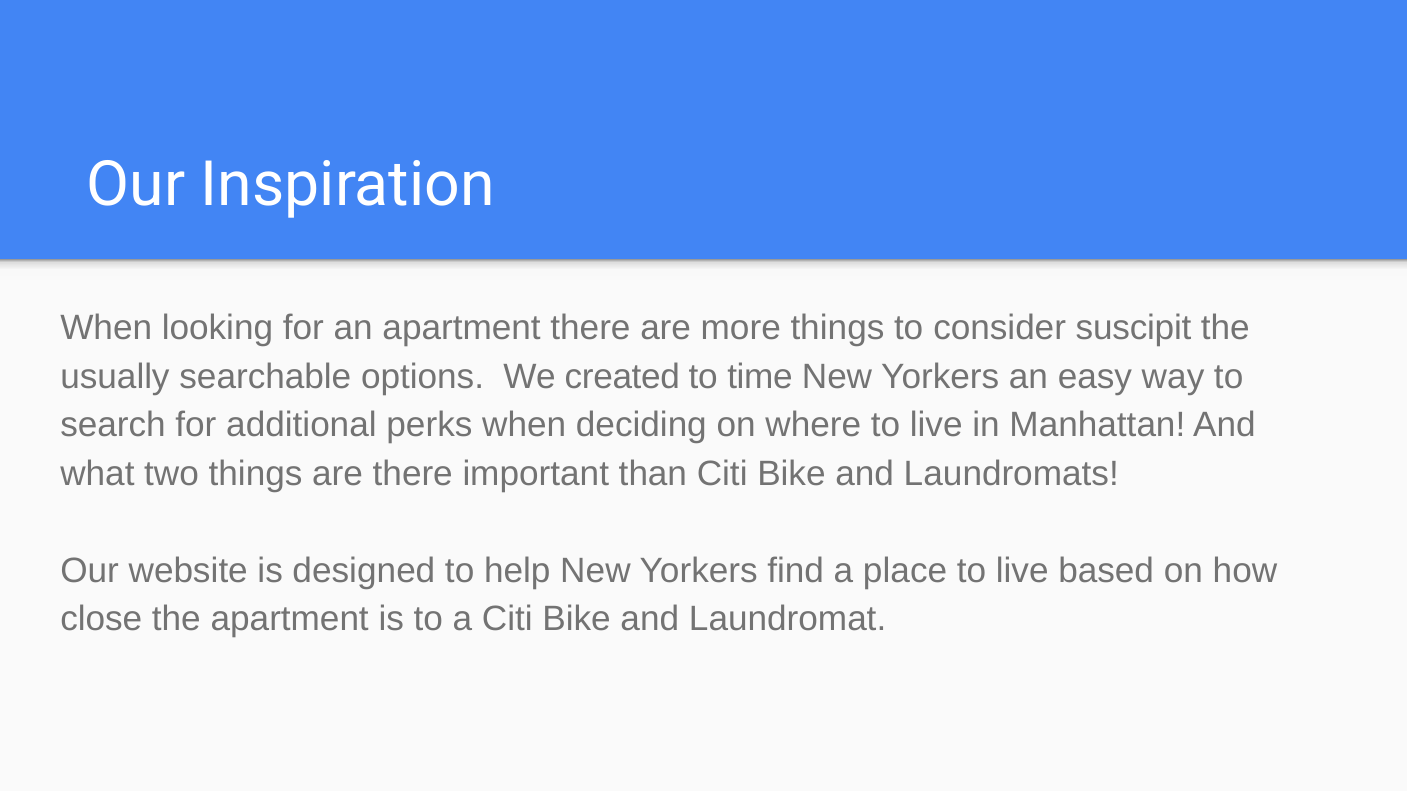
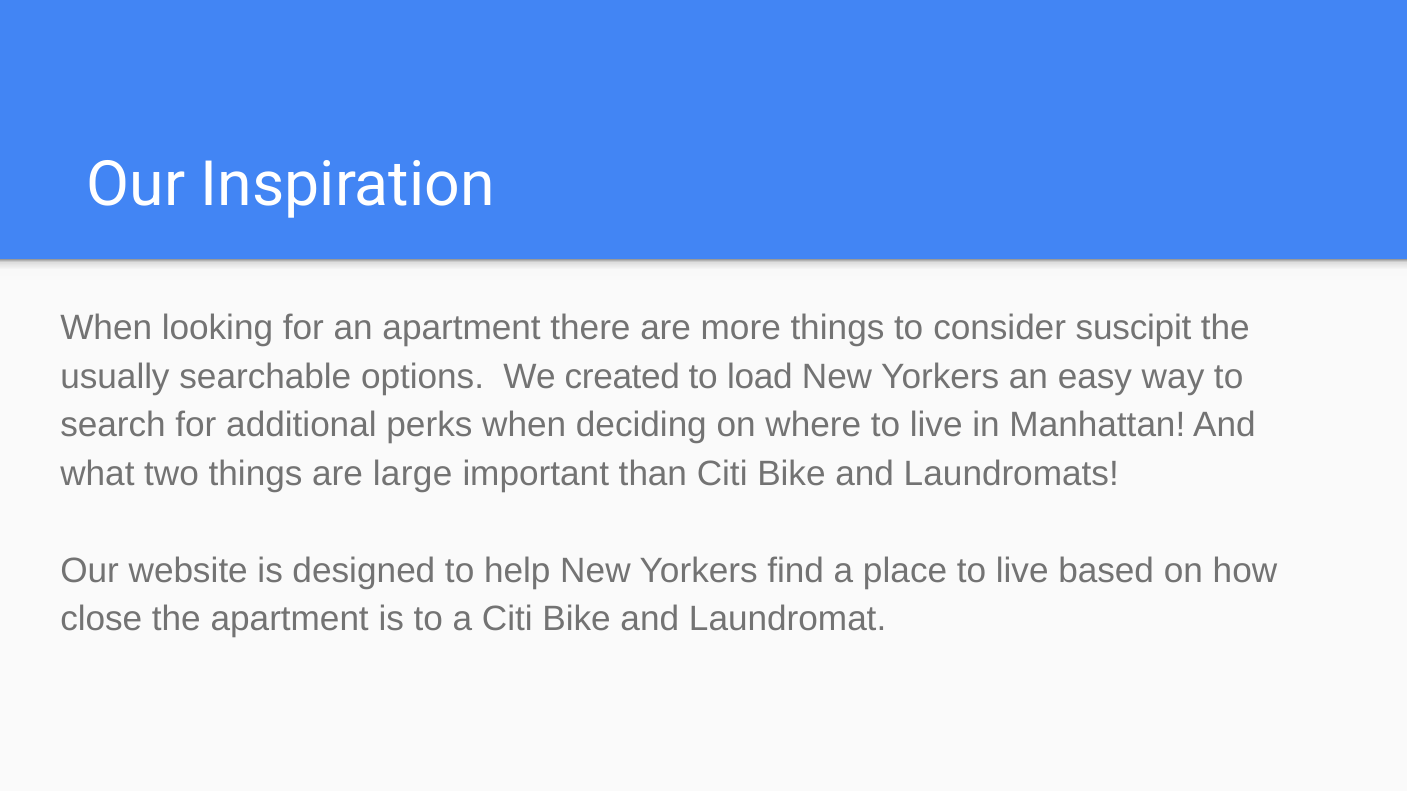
time: time -> load
are there: there -> large
